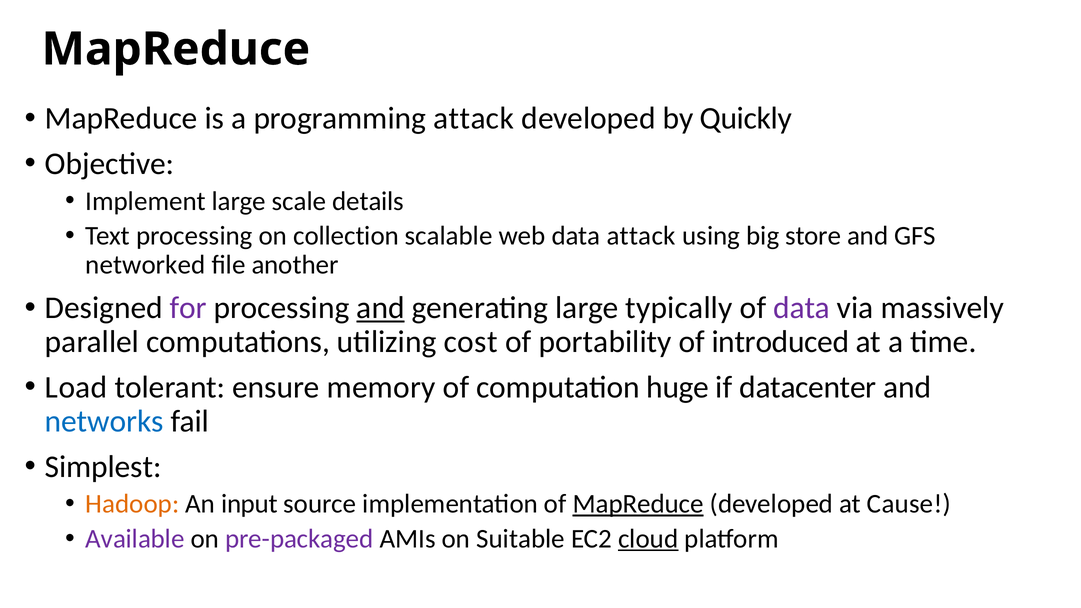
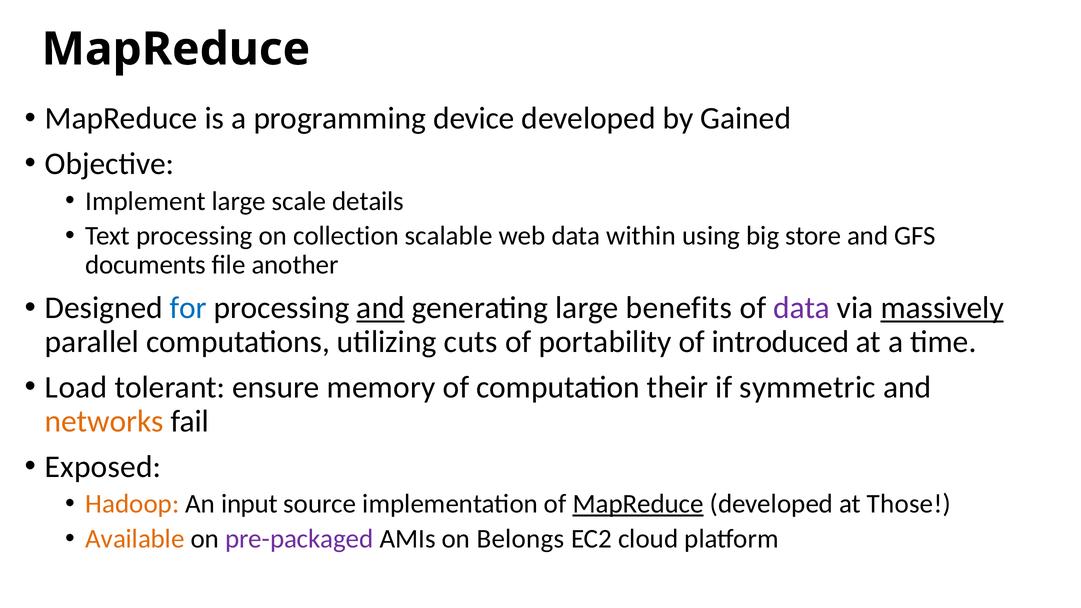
programming attack: attack -> device
Quickly: Quickly -> Gained
data attack: attack -> within
networked: networked -> documents
for colour: purple -> blue
typically: typically -> benefits
massively underline: none -> present
cost: cost -> cuts
huge: huge -> their
datacenter: datacenter -> symmetric
networks colour: blue -> orange
Simplest: Simplest -> Exposed
Cause: Cause -> Those
Available colour: purple -> orange
Suitable: Suitable -> Belongs
cloud underline: present -> none
